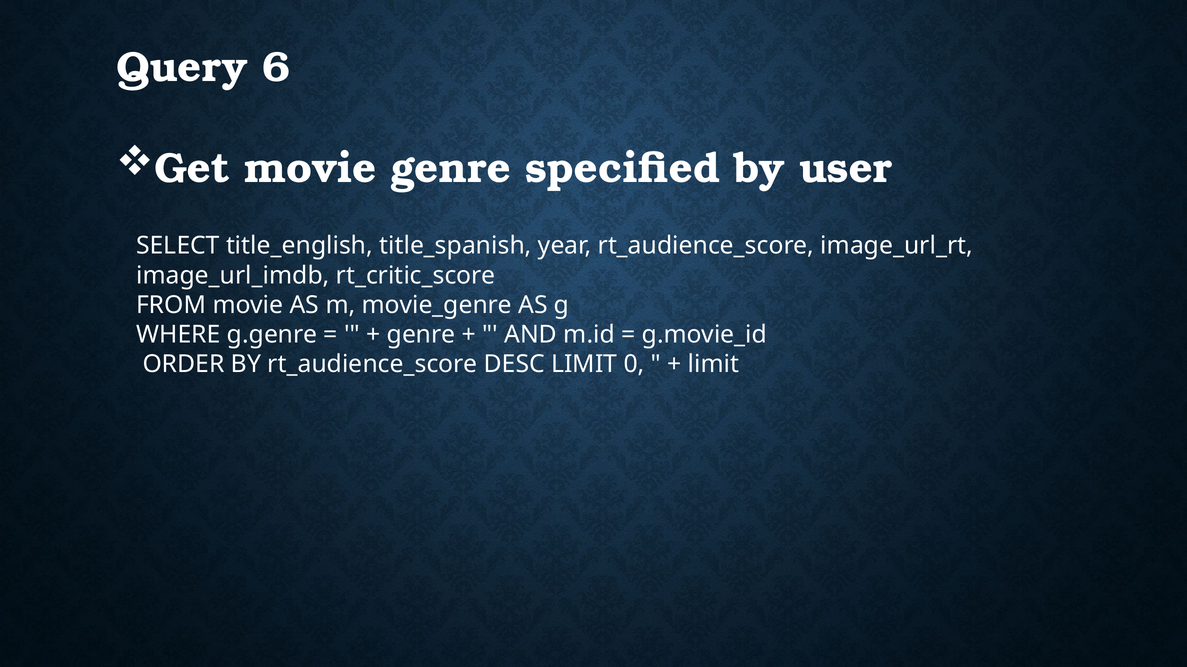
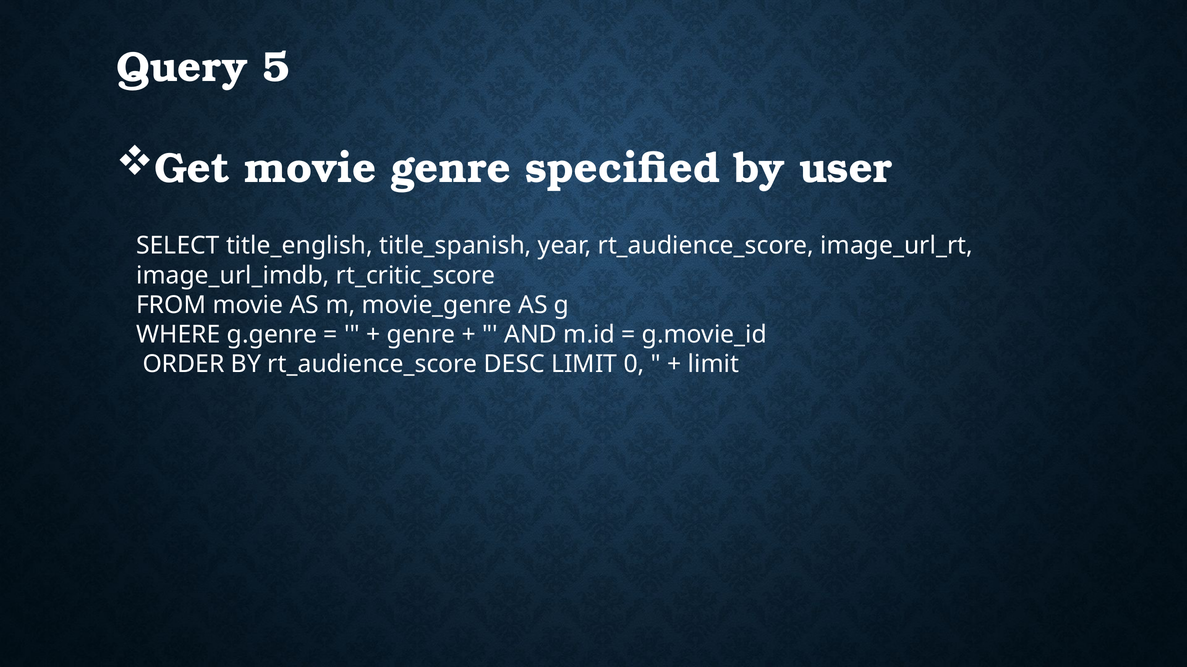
6: 6 -> 5
